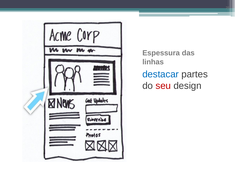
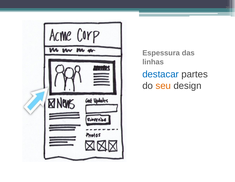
seu colour: red -> orange
